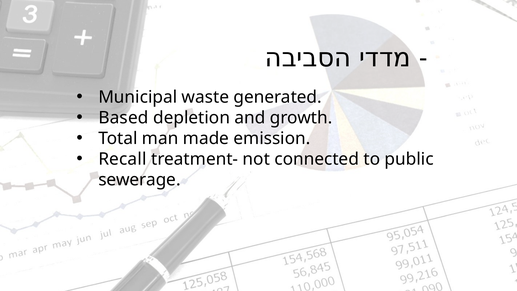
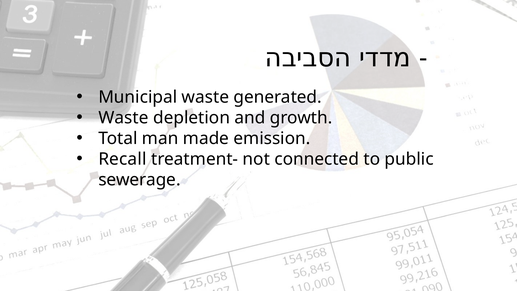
Based at (123, 118): Based -> Waste
